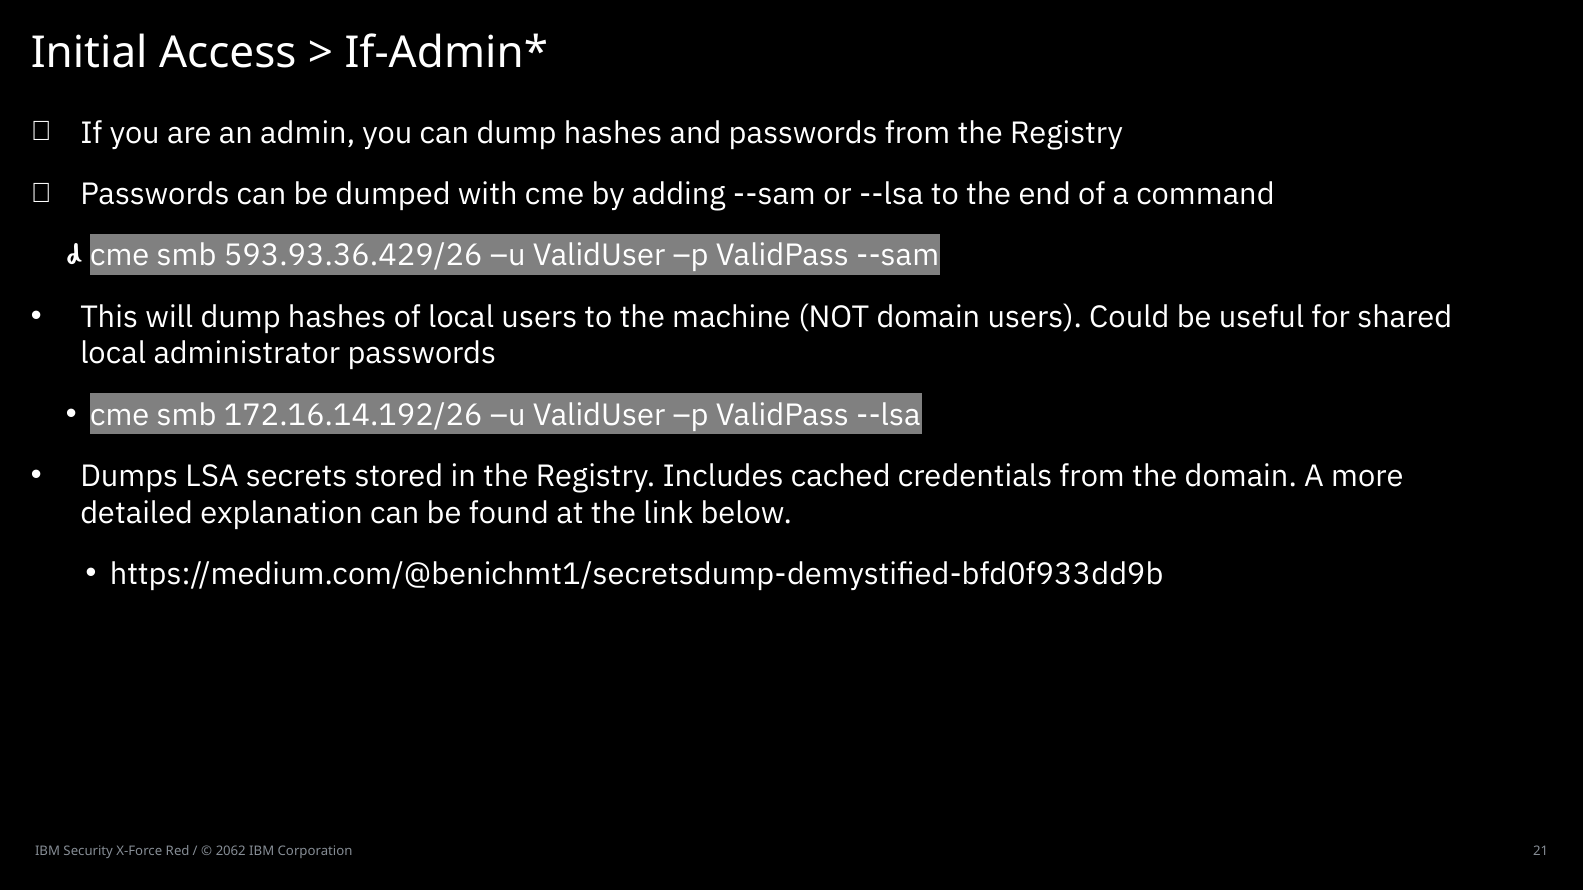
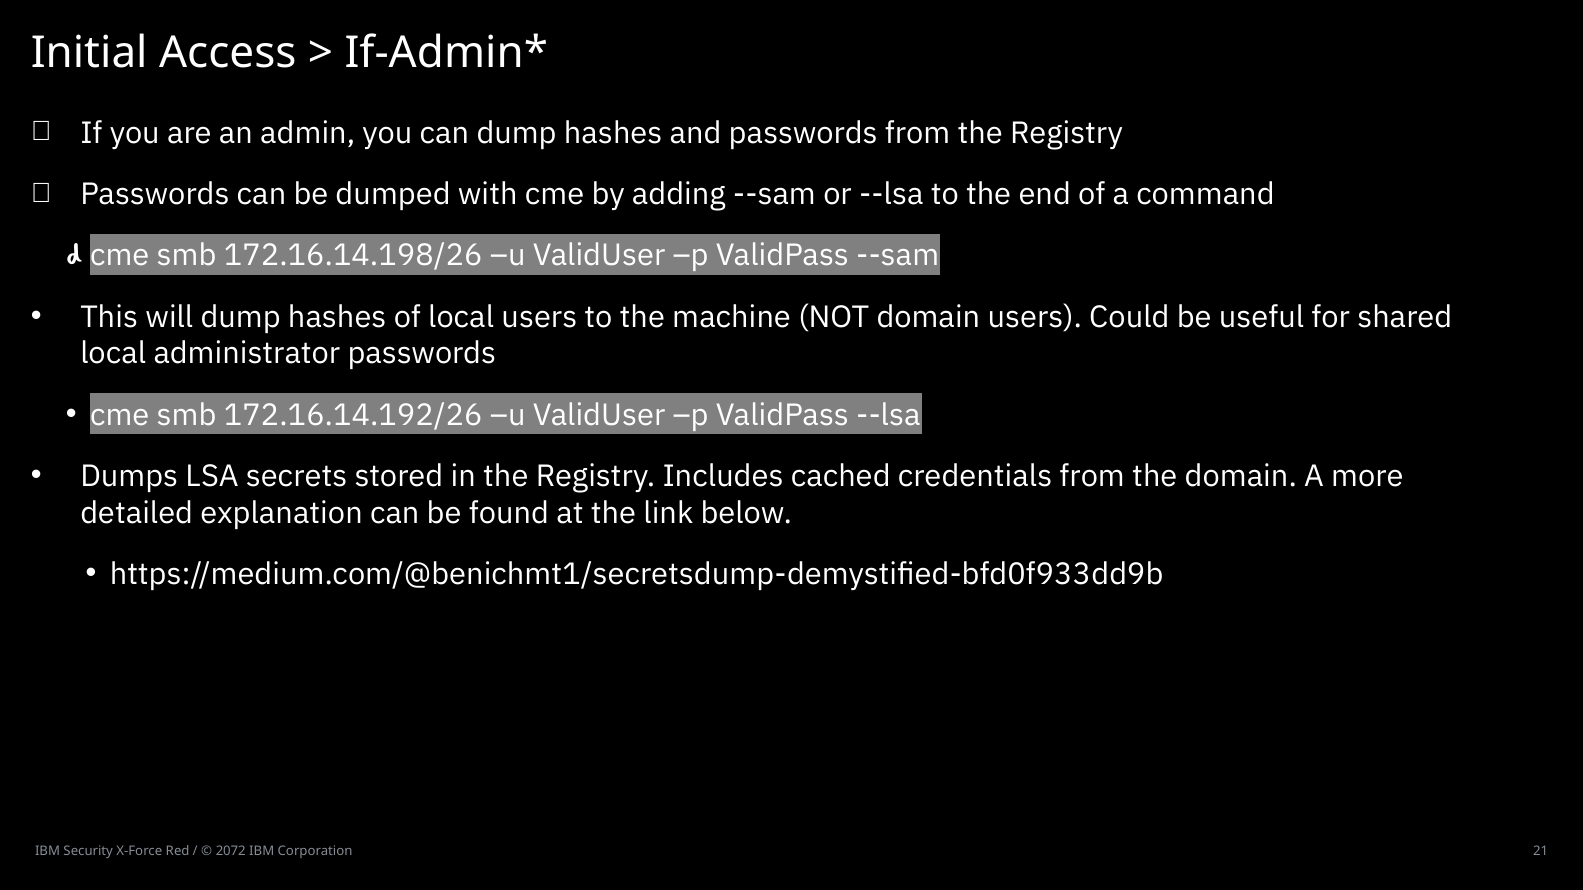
593.93.36.429/26: 593.93.36.429/26 -> 172.16.14.198/26
2062: 2062 -> 2072
